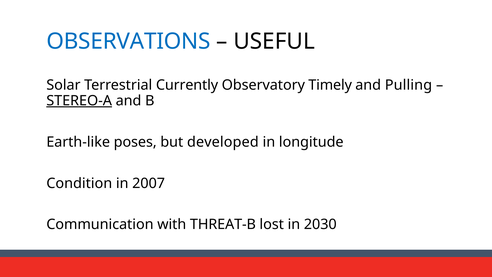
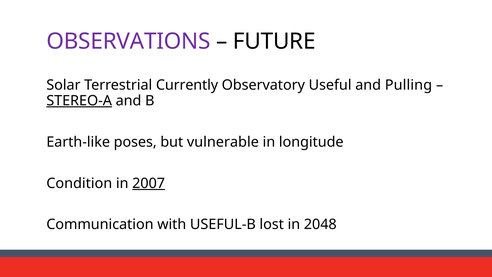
OBSERVATIONS colour: blue -> purple
USEFUL: USEFUL -> FUTURE
Timely: Timely -> Useful
developed: developed -> vulnerable
2007 underline: none -> present
THREAT-B: THREAT-B -> USEFUL-B
2030: 2030 -> 2048
